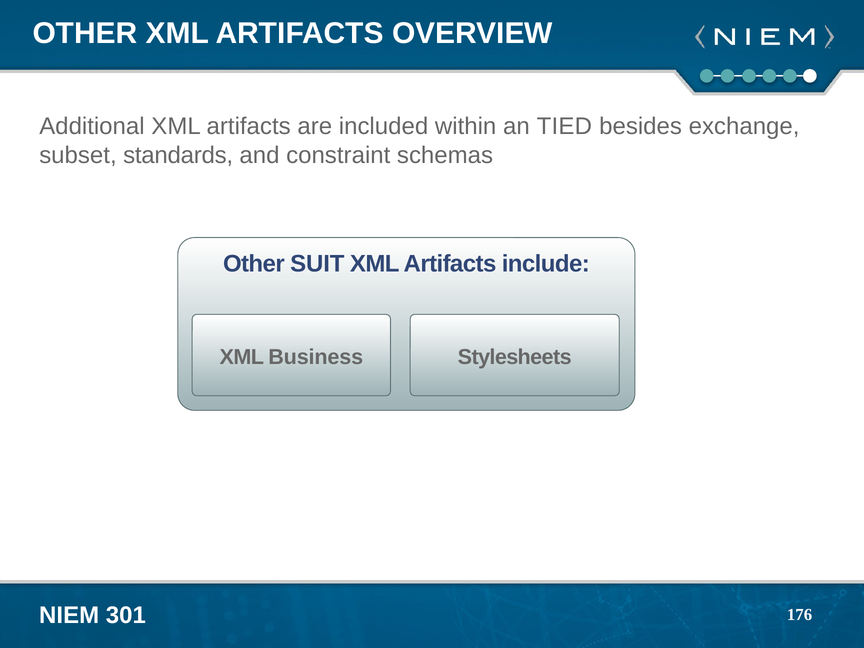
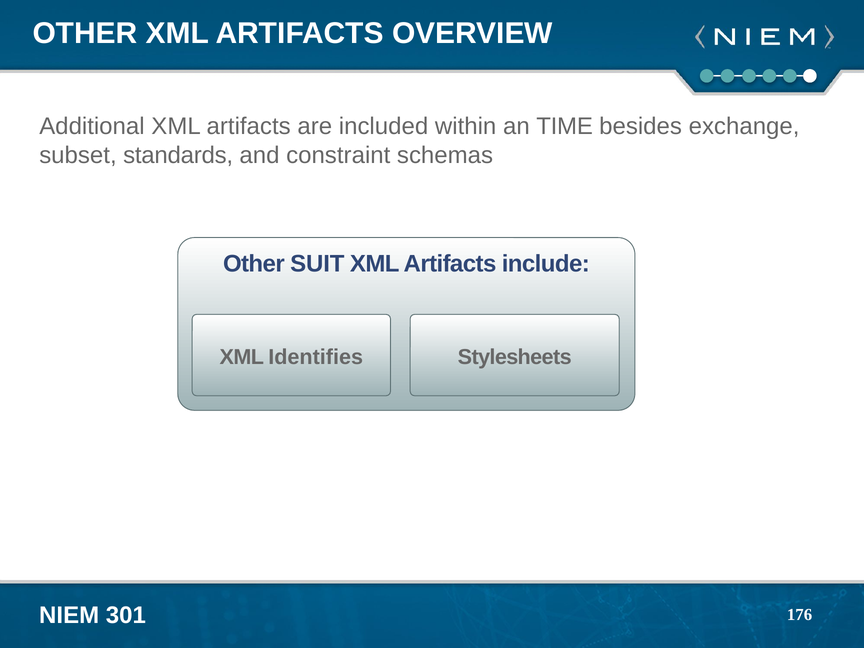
TIED: TIED -> TIME
Business: Business -> Identifies
